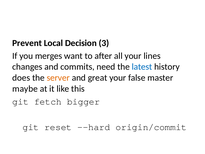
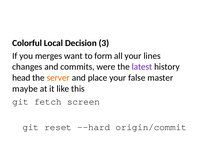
Prevent: Prevent -> Colorful
after: after -> form
need: need -> were
latest colour: blue -> purple
does: does -> head
great: great -> place
bigger: bigger -> screen
